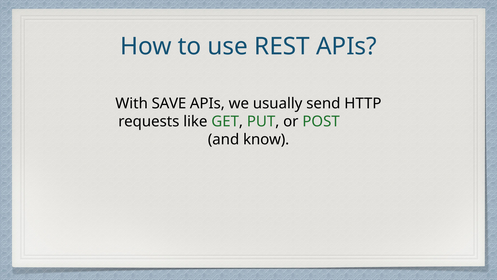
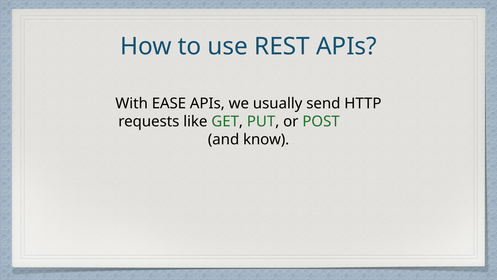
SAVE: SAVE -> EASE
